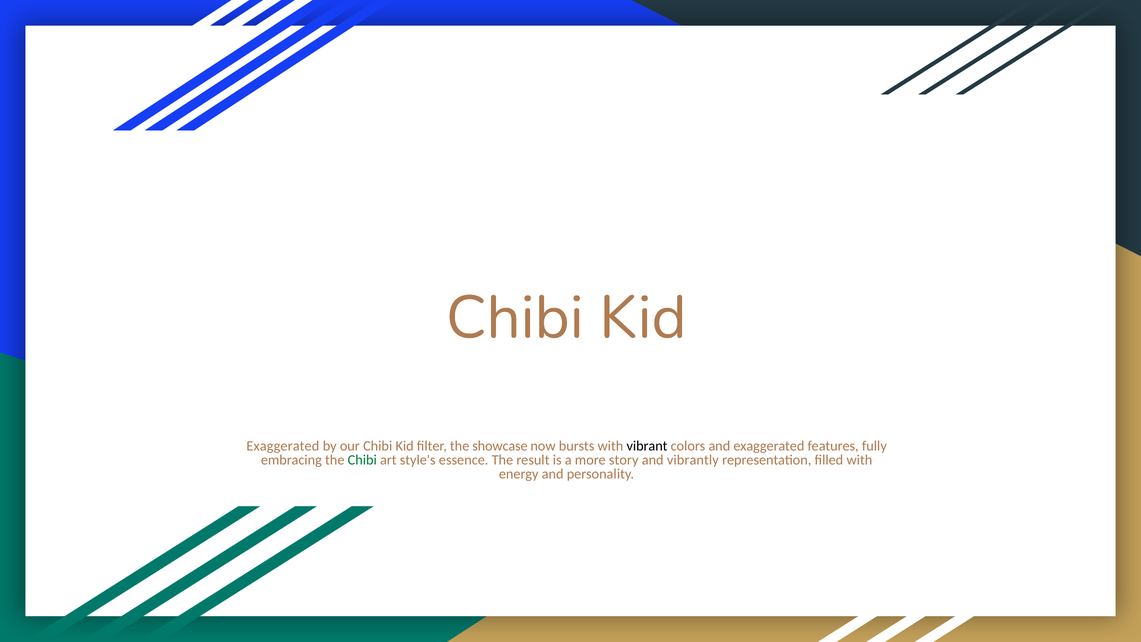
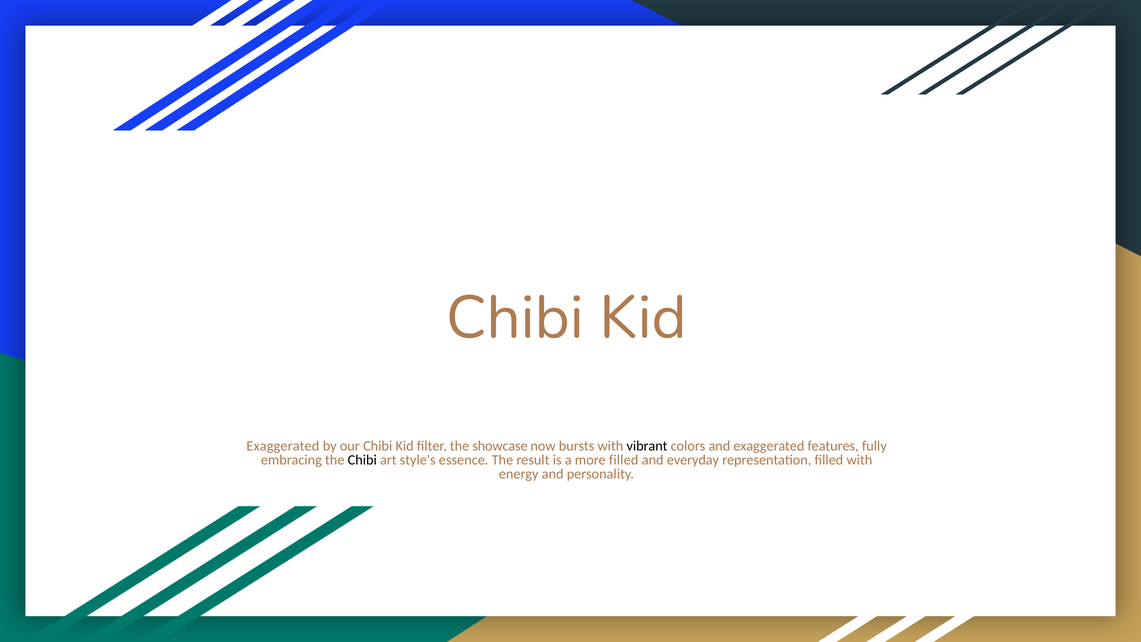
Chibi at (362, 460) colour: green -> black
more story: story -> filled
vibrantly: vibrantly -> everyday
